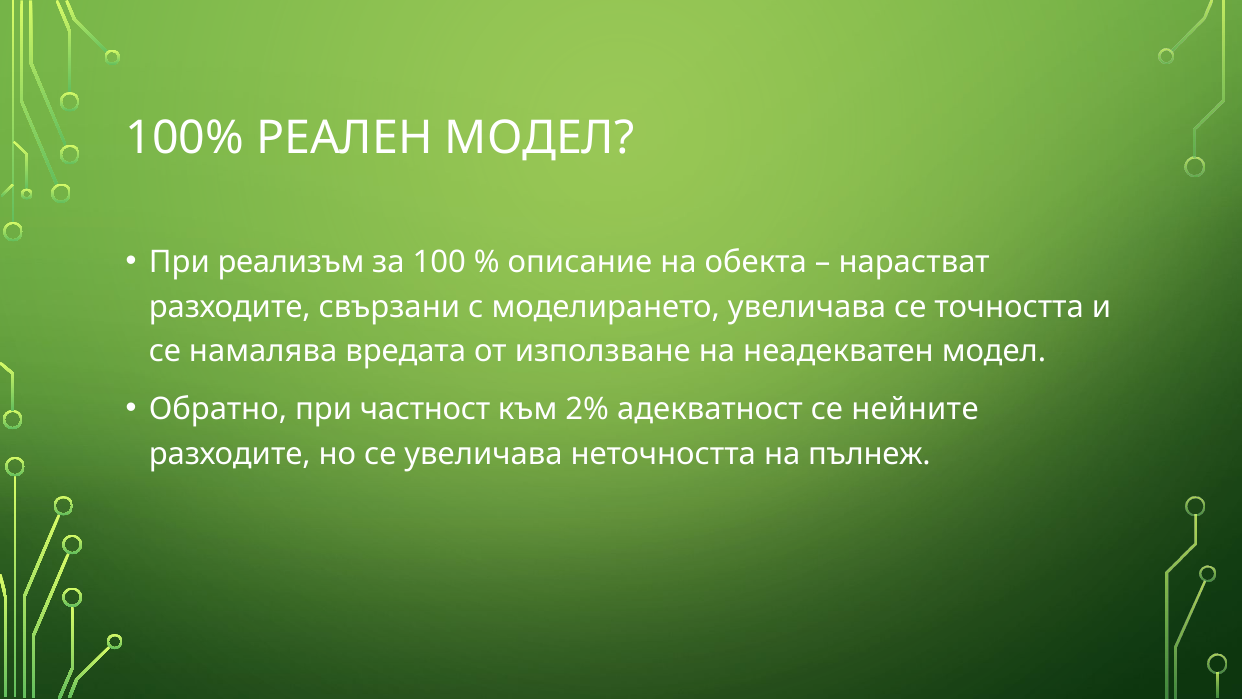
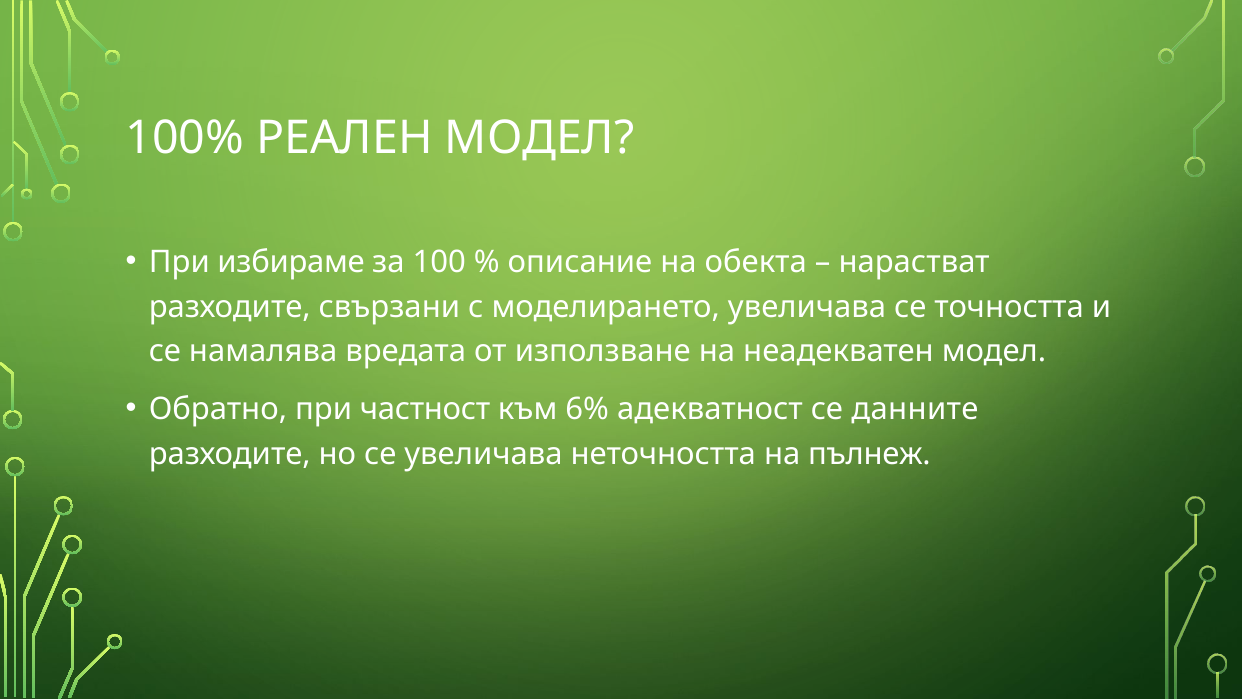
реализъм: реализъм -> избираме
2%: 2% -> 6%
нейните: нейните -> данните
